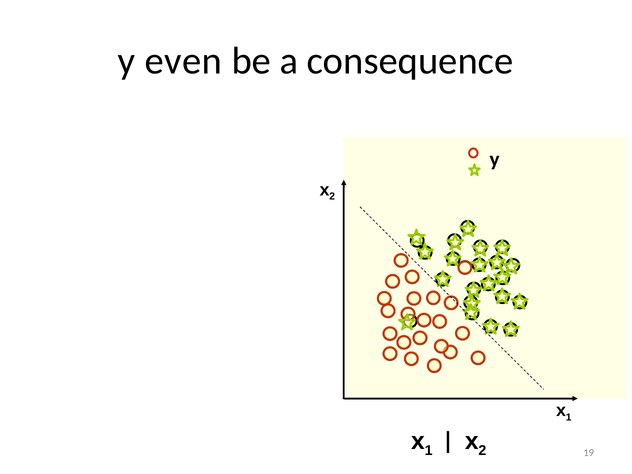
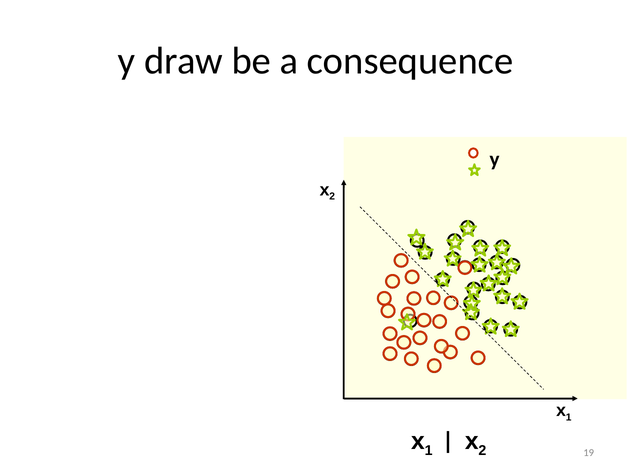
even: even -> draw
